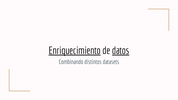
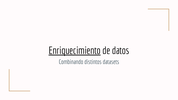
datos underline: present -> none
